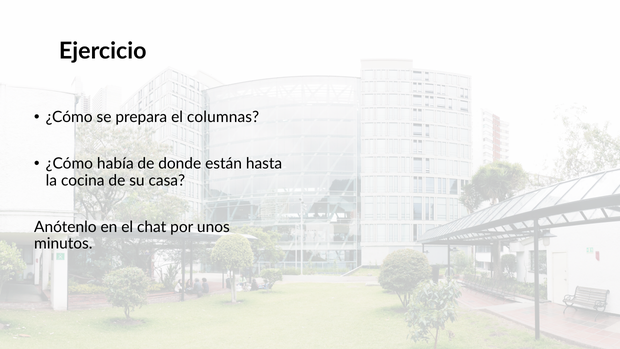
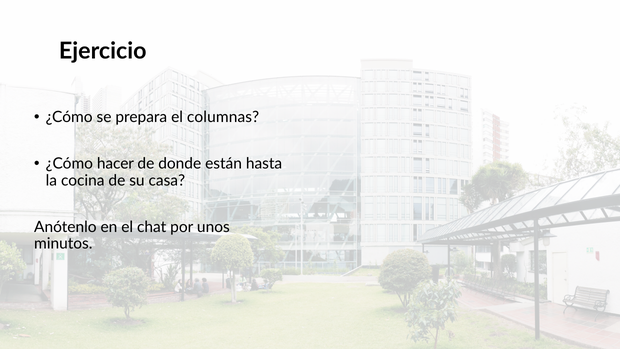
había: había -> hacer
